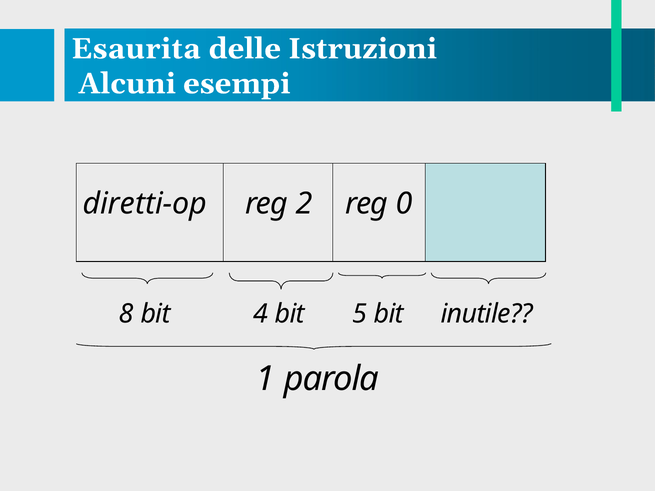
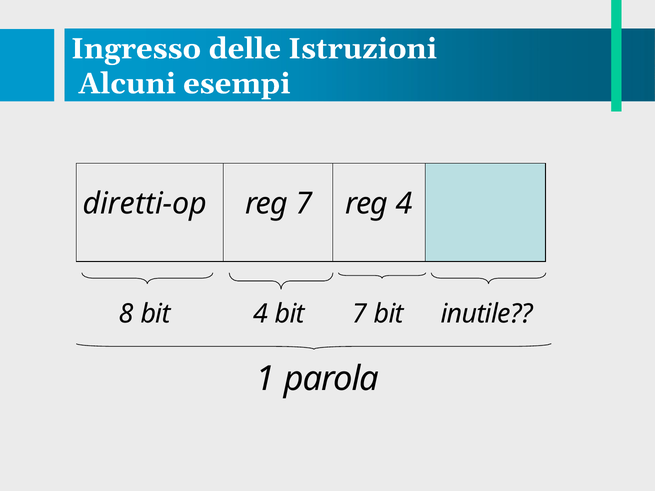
Esaurita: Esaurita -> Ingresso
reg 2: 2 -> 7
reg 0: 0 -> 4
bit 5: 5 -> 7
